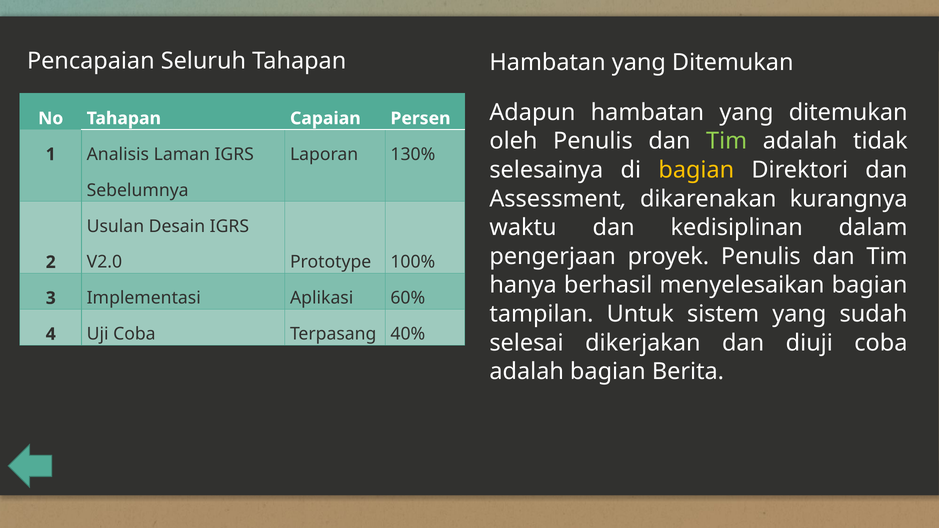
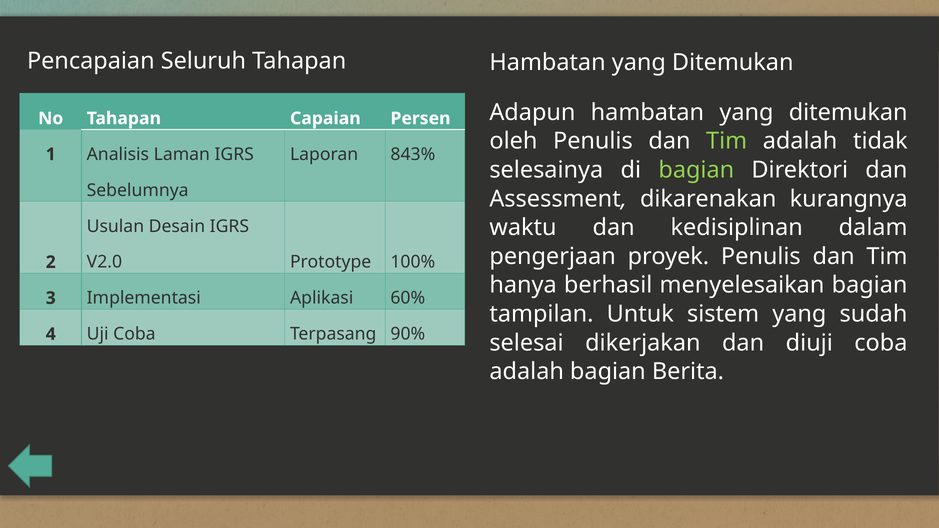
130%: 130% -> 843%
bagian at (696, 170) colour: yellow -> light green
40%: 40% -> 90%
